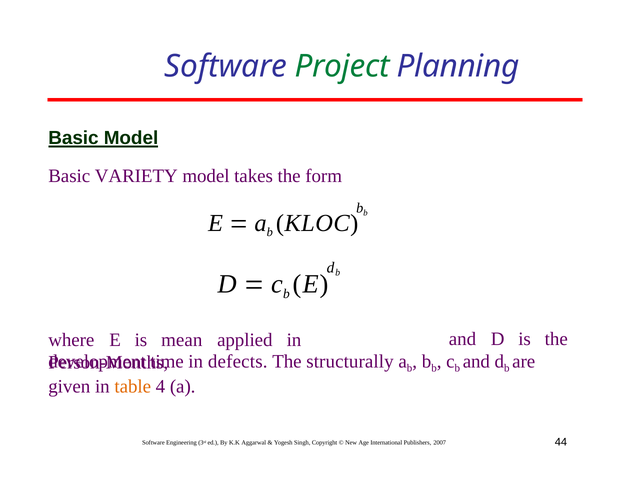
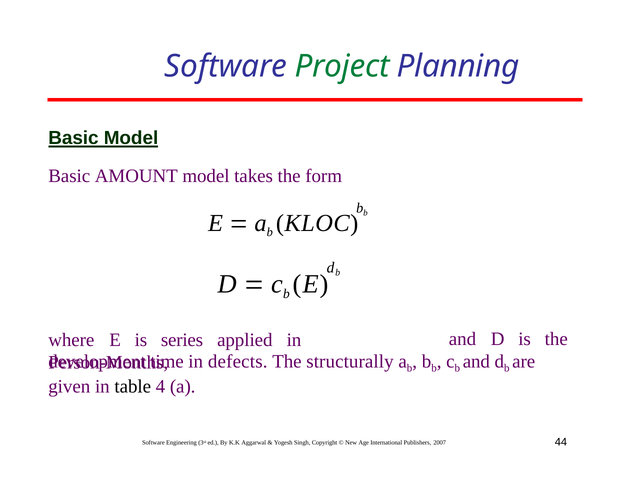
VARIETY: VARIETY -> AMOUNT
mean: mean -> series
table colour: orange -> black
